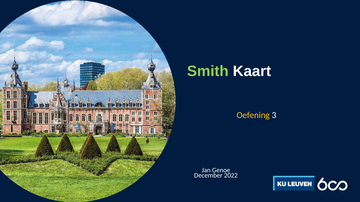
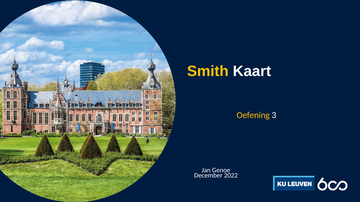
Smith colour: light green -> yellow
